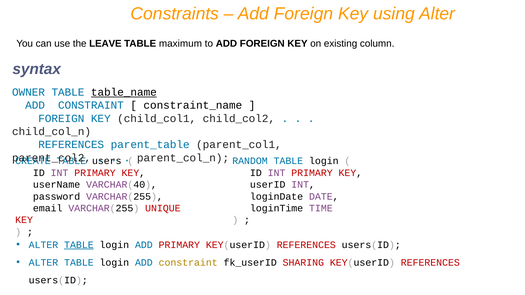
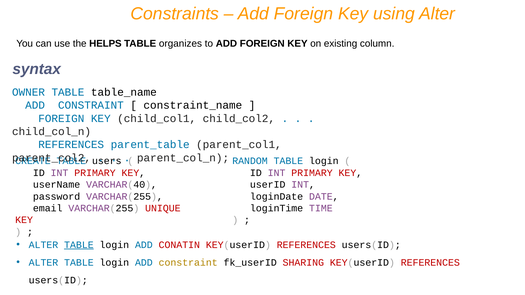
LEAVE: LEAVE -> HELPS
maximum: maximum -> organizes
table_name underline: present -> none
ADD PRIMARY: PRIMARY -> CONATIN
